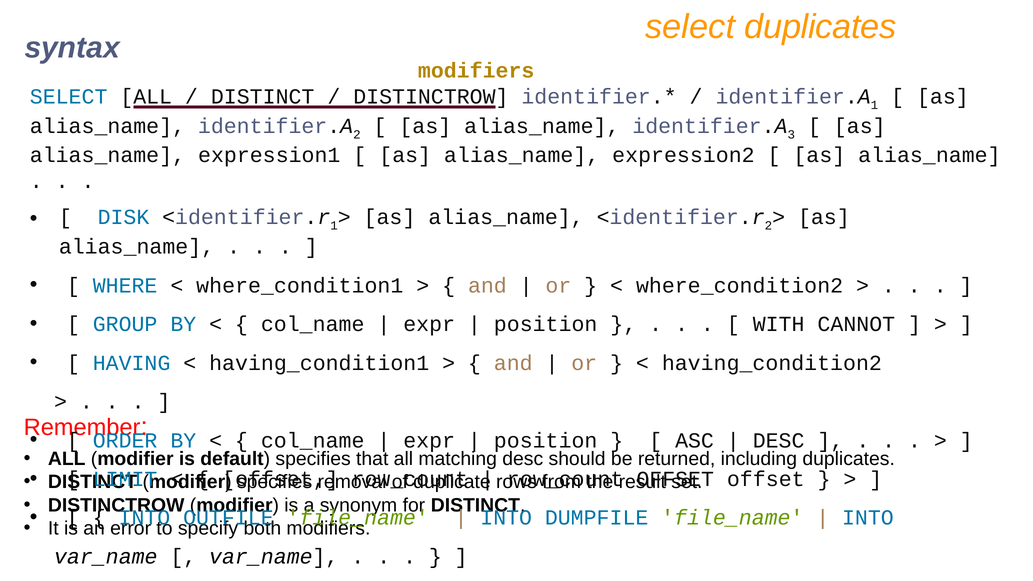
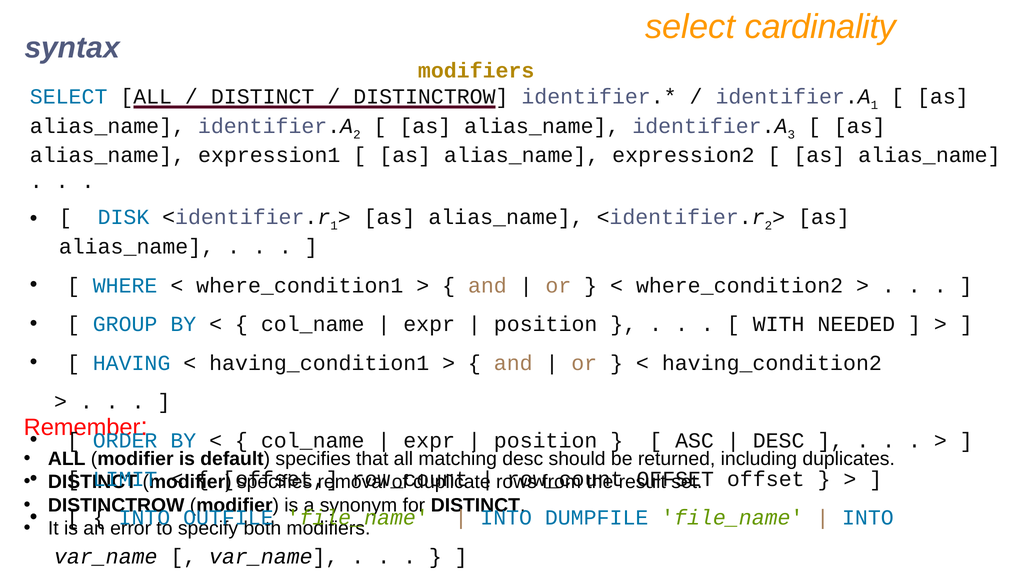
select duplicates: duplicates -> cardinality
CANNOT: CANNOT -> NEEDED
